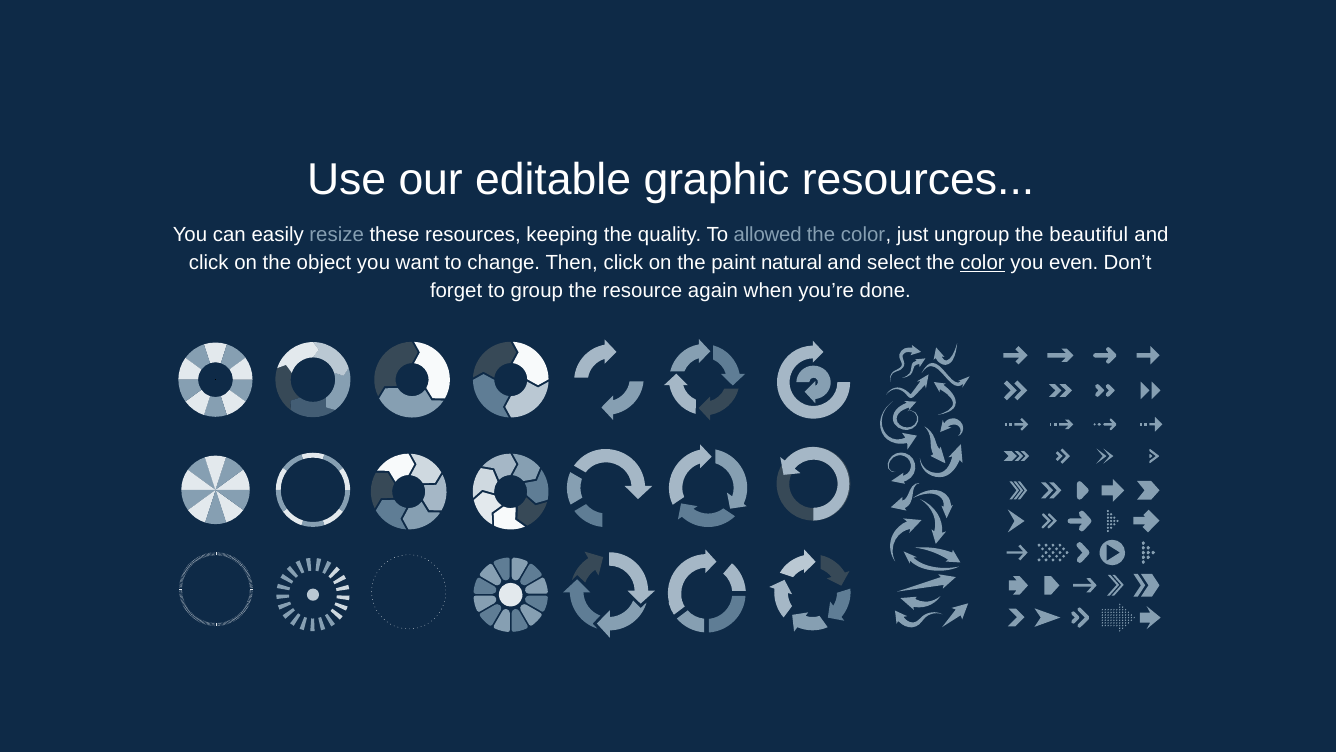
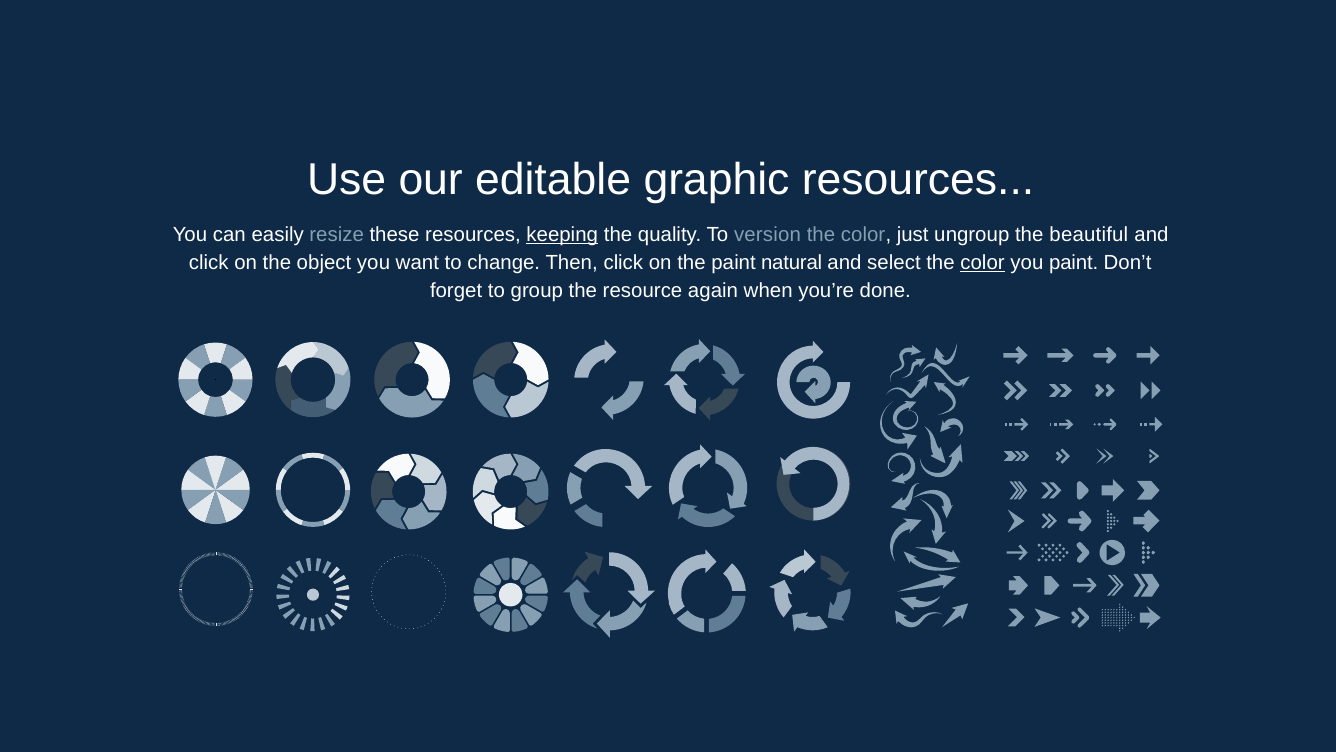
keeping underline: none -> present
allowed: allowed -> version
you even: even -> paint
